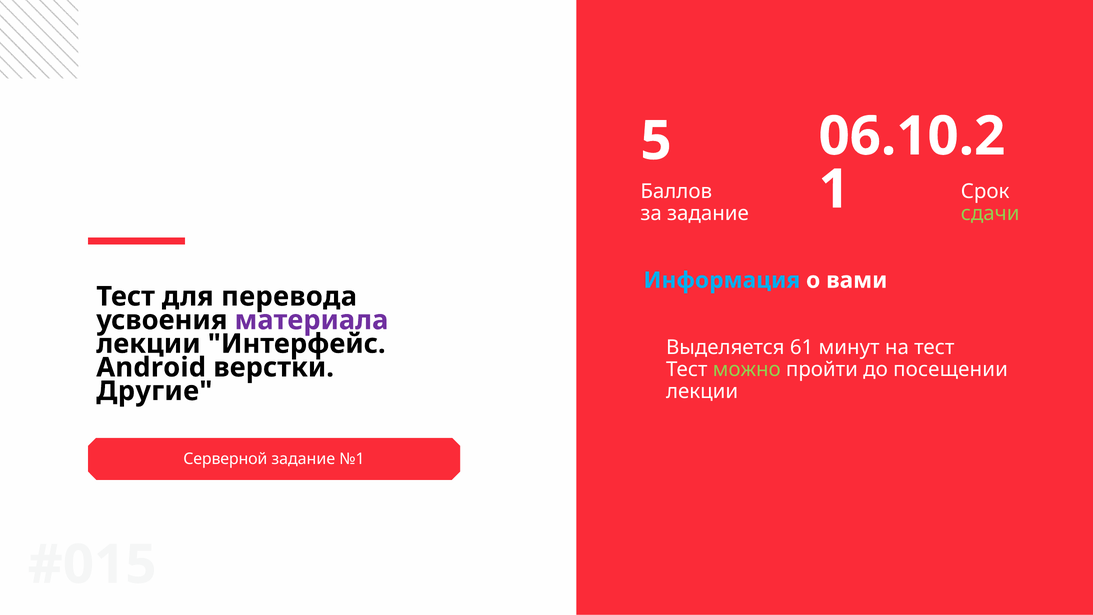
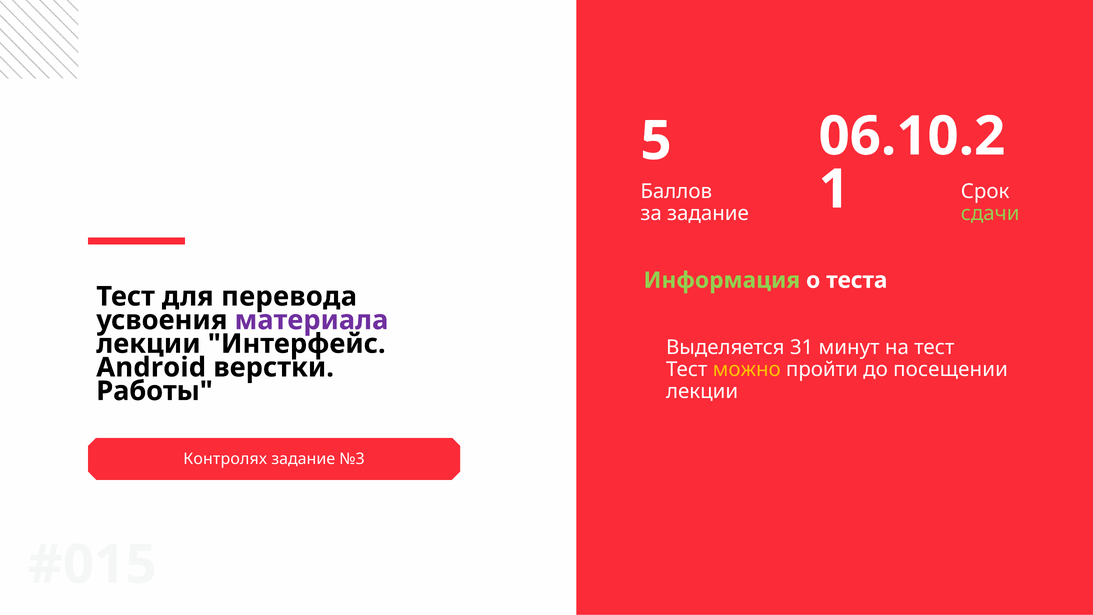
Информация colour: light blue -> light green
вами: вами -> теста
61: 61 -> 31
можно colour: light green -> yellow
Другие: Другие -> Работы
Серверной: Серверной -> Контролях
№1: №1 -> №3
